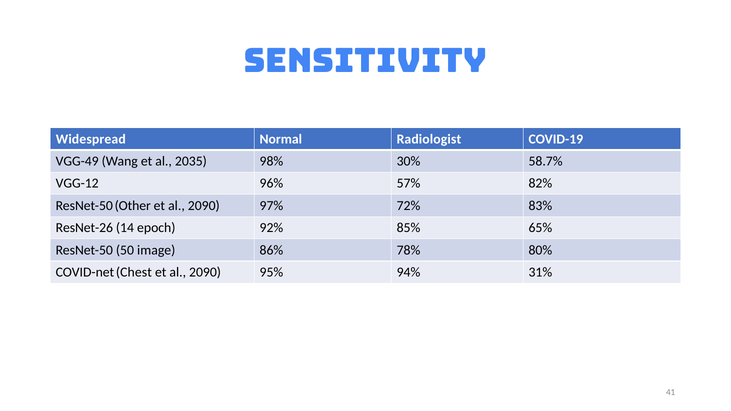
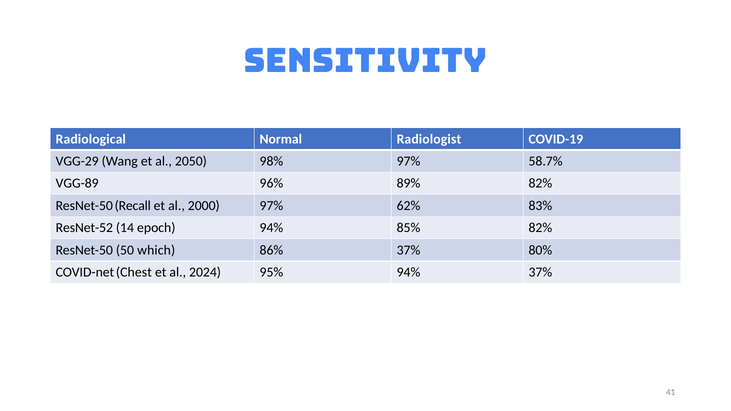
Widespread: Widespread -> Radiological
VGG-49: VGG-49 -> VGG-29
2035: 2035 -> 2050
98% 30%: 30% -> 97%
VGG-12: VGG-12 -> VGG-89
57%: 57% -> 89%
Other: Other -> Recall
2090 at (204, 206): 2090 -> 2000
72%: 72% -> 62%
ResNet-26: ResNet-26 -> ResNet-52
epoch 92%: 92% -> 94%
85% 65%: 65% -> 82%
image: image -> which
86% 78%: 78% -> 37%
2090 at (205, 272): 2090 -> 2024
94% 31%: 31% -> 37%
